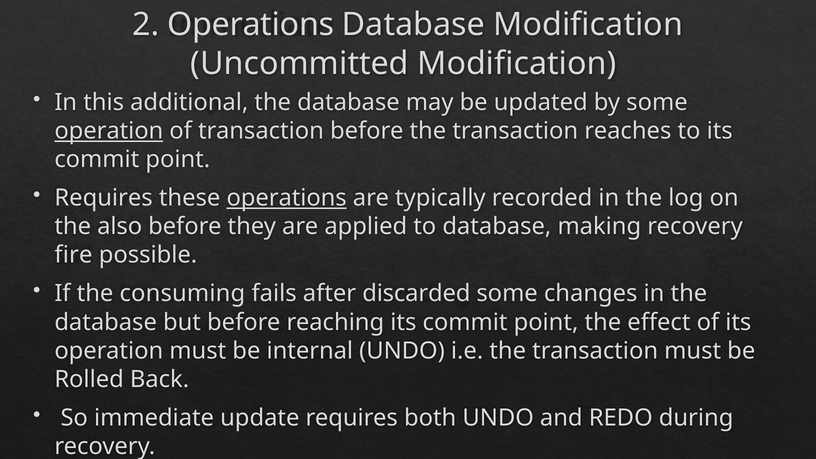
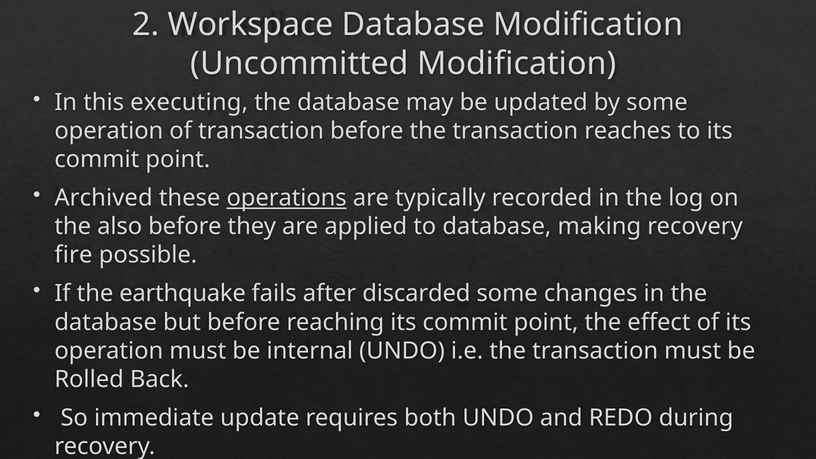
2 Operations: Operations -> Workspace
additional: additional -> executing
operation at (109, 131) underline: present -> none
Requires at (104, 198): Requires -> Archived
consuming: consuming -> earthquake
